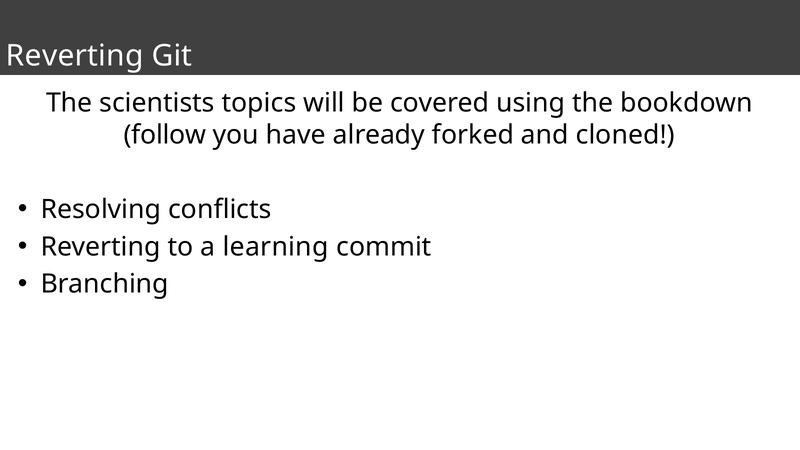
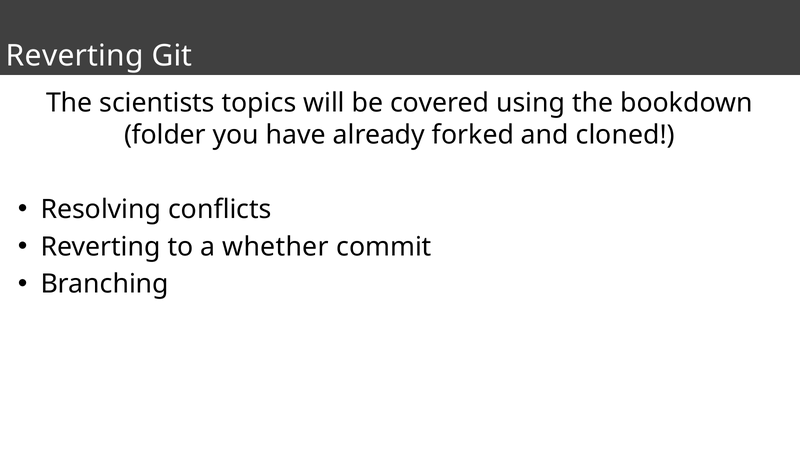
follow: follow -> folder
learning: learning -> whether
